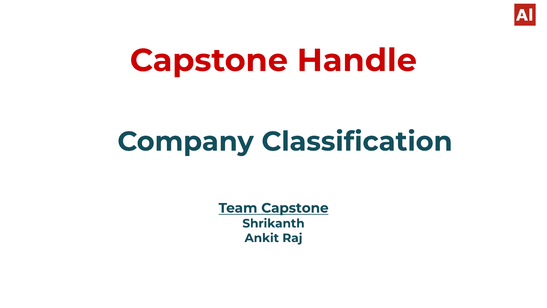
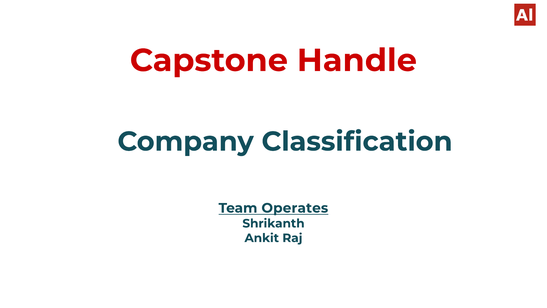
Team Capstone: Capstone -> Operates
